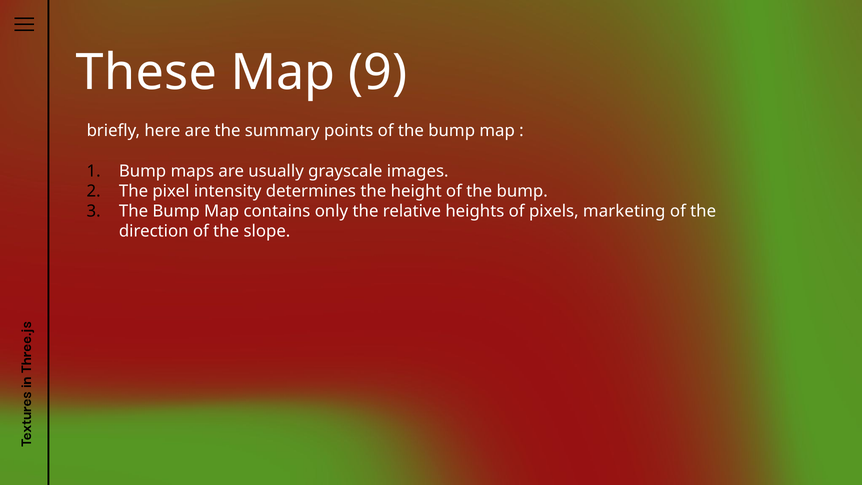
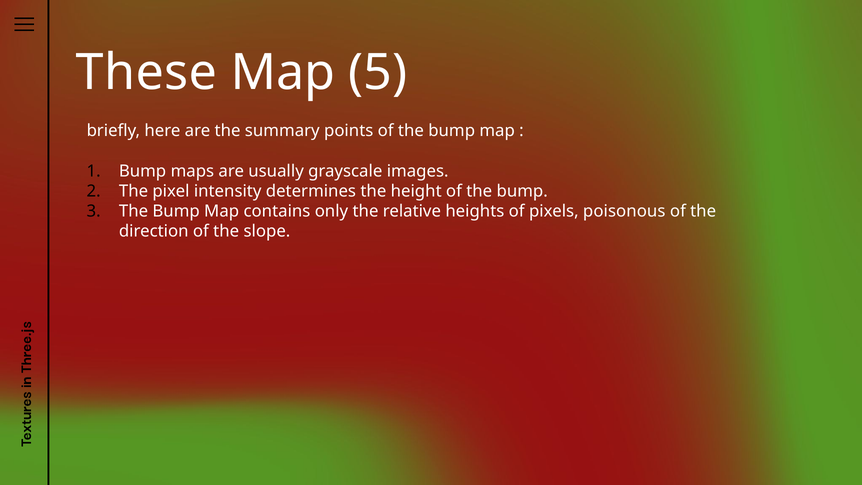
9: 9 -> 5
marketing: marketing -> poisonous
